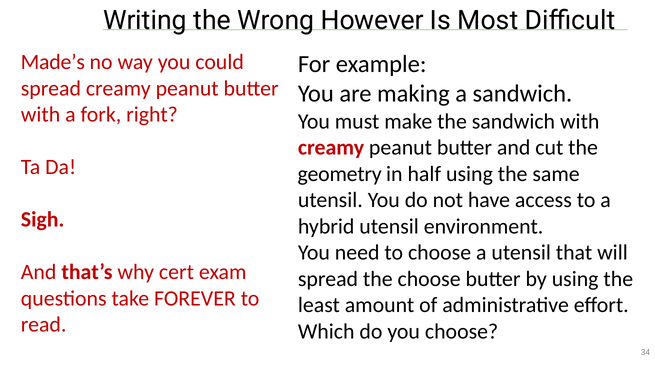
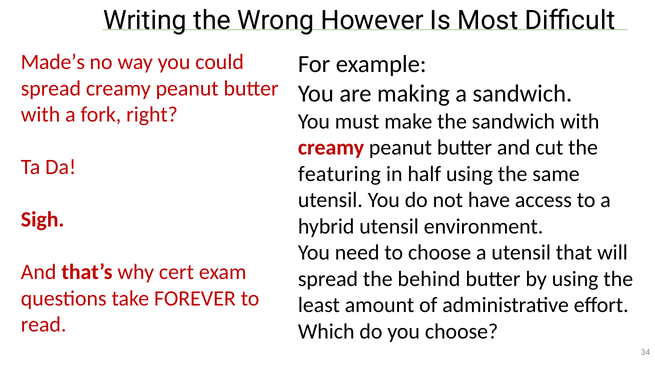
geometry: geometry -> featuring
the choose: choose -> behind
